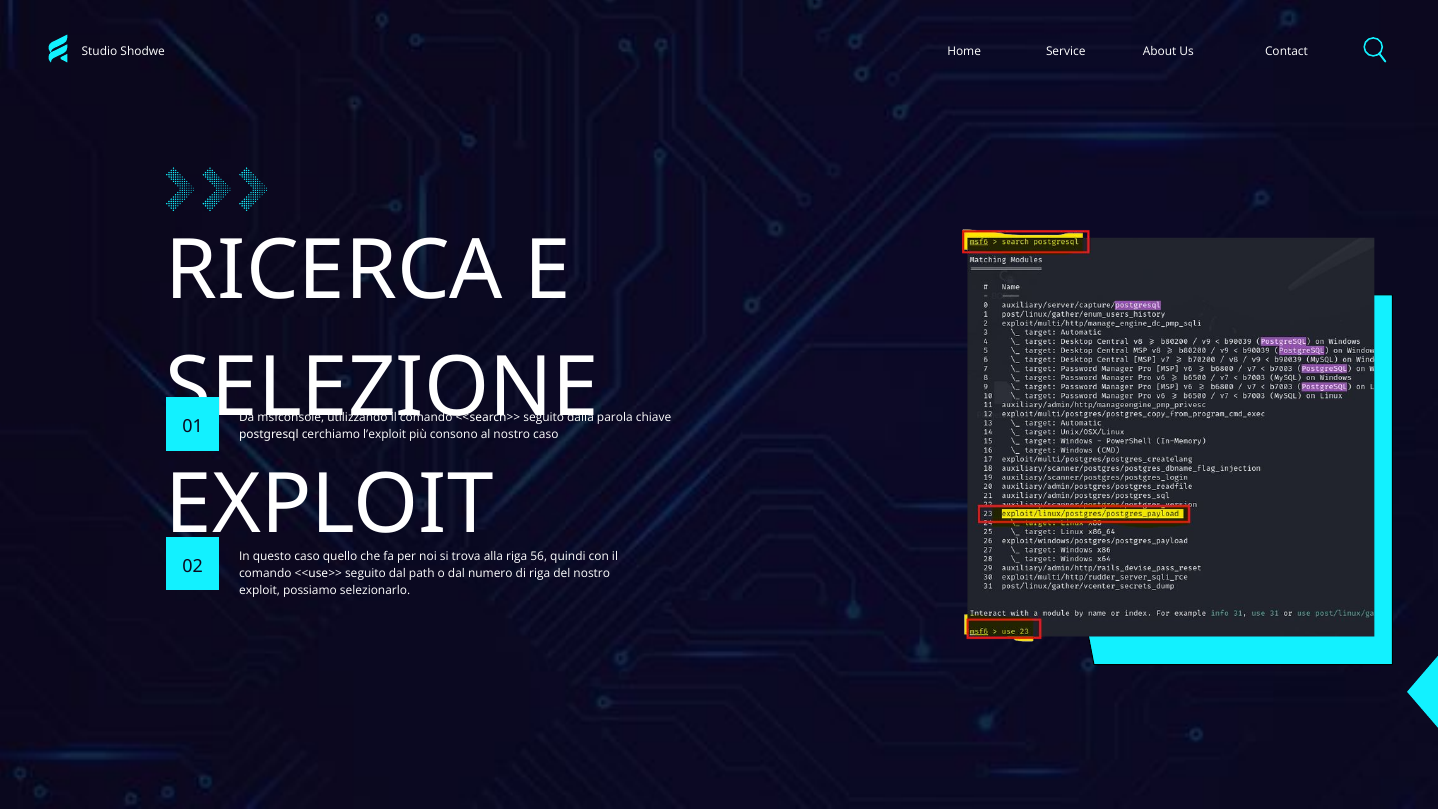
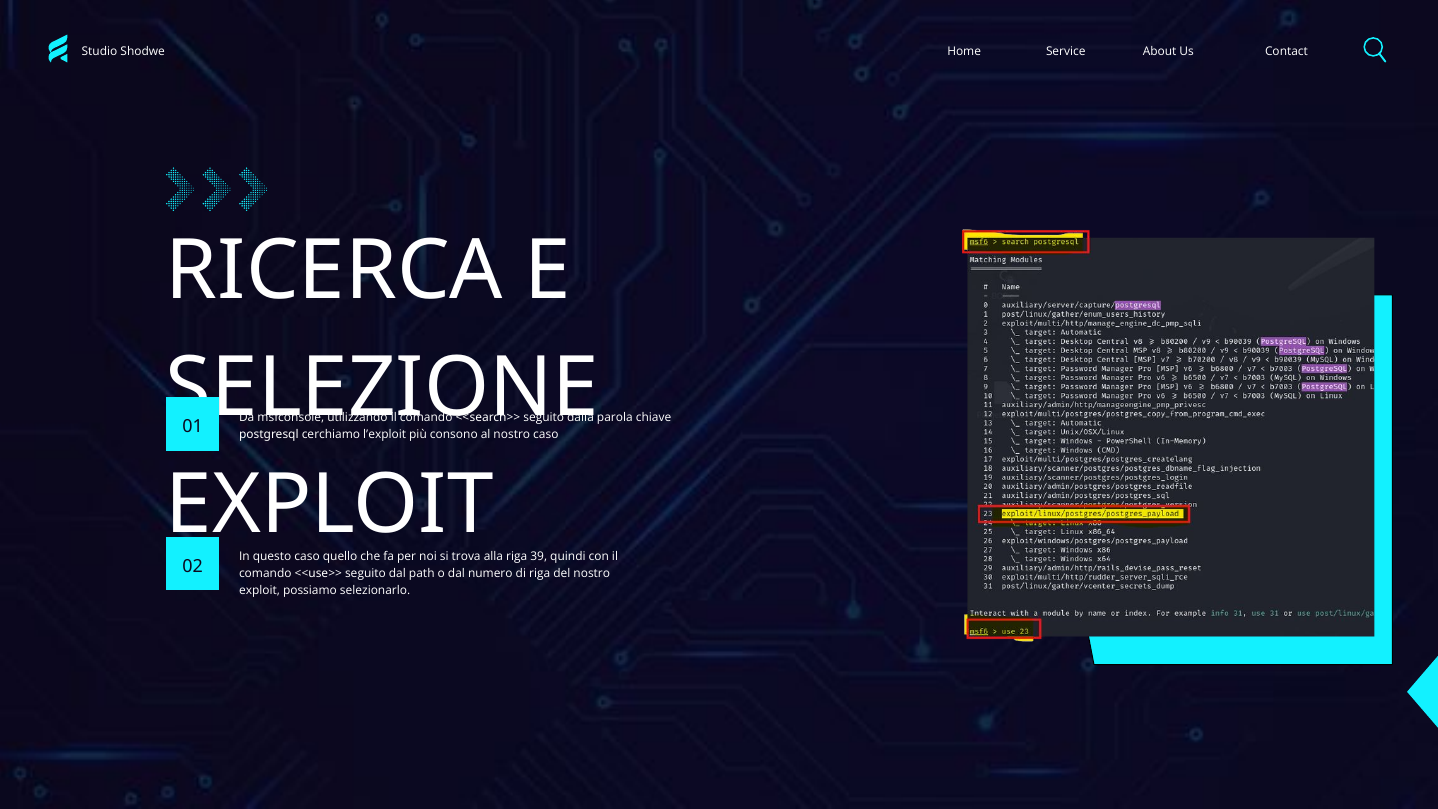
56: 56 -> 39
